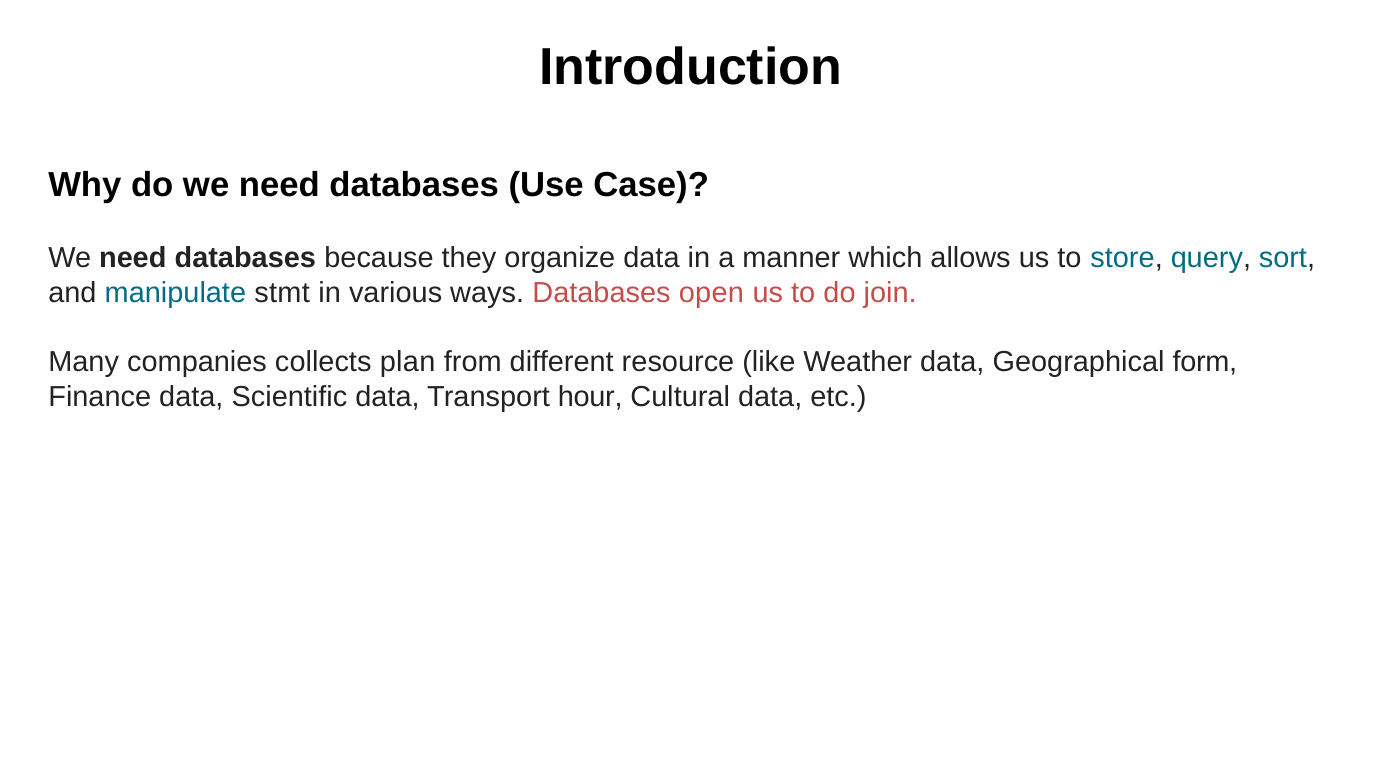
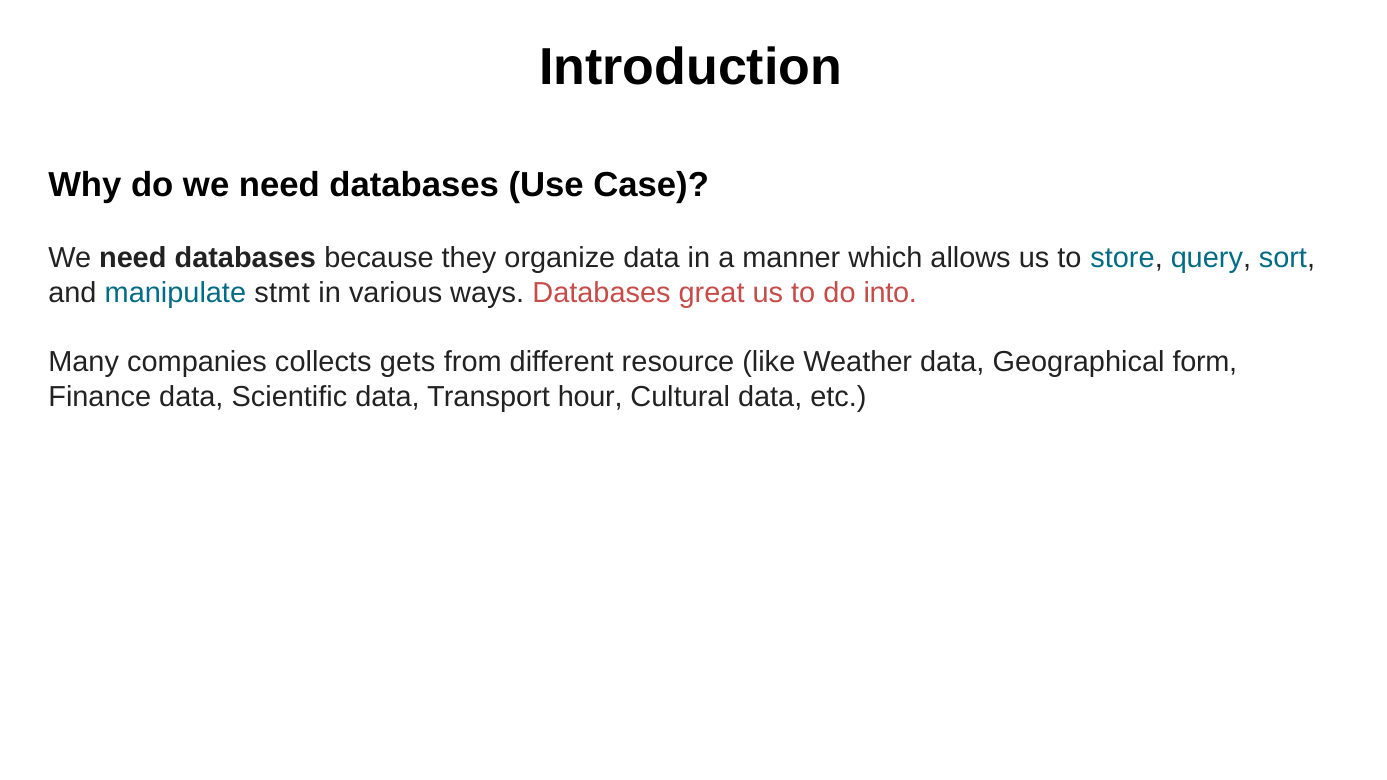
open: open -> great
join: join -> into
plan: plan -> gets
